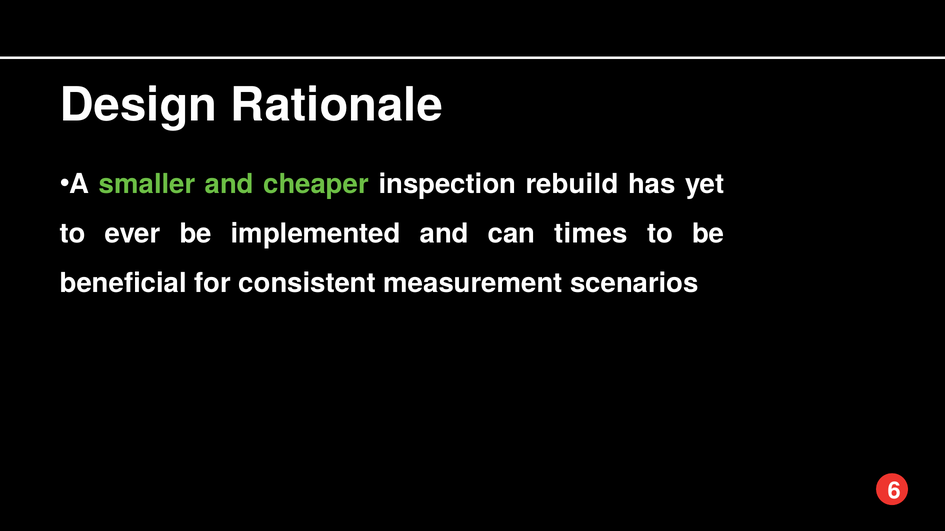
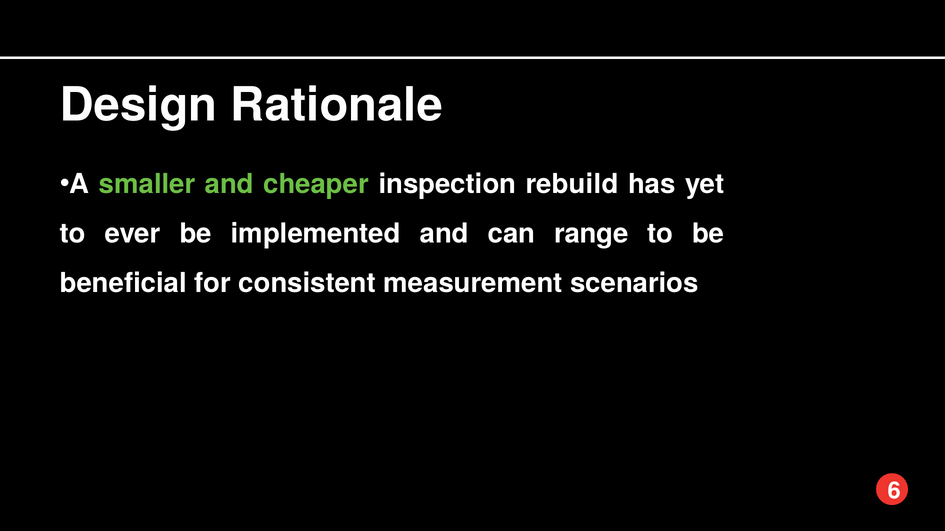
times: times -> range
